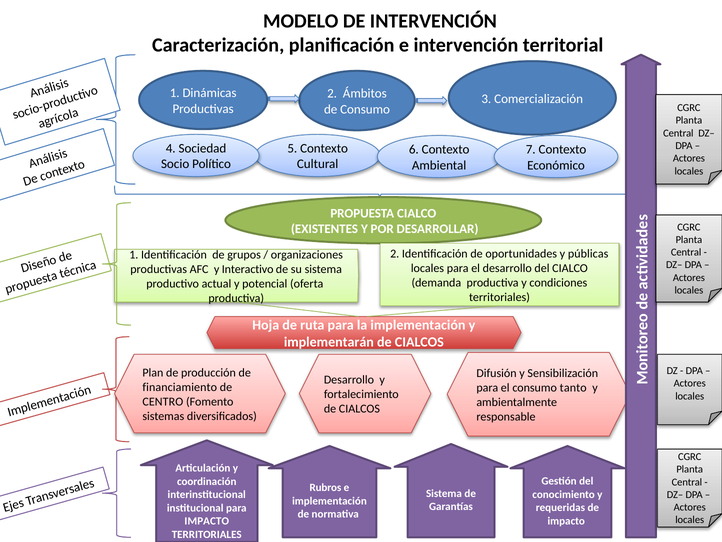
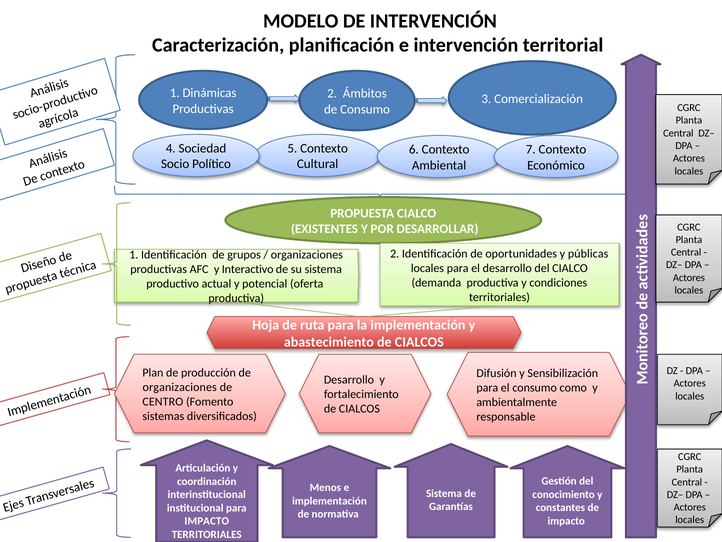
implementarán: implementarán -> abastecimiento
financiamiento at (180, 387): financiamiento -> organizaciones
tanto: tanto -> como
Rubros: Rubros -> Menos
requeridas: requeridas -> constantes
